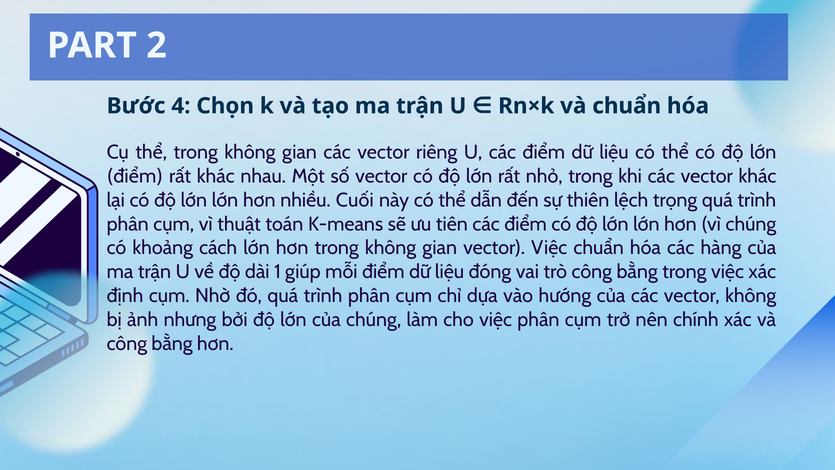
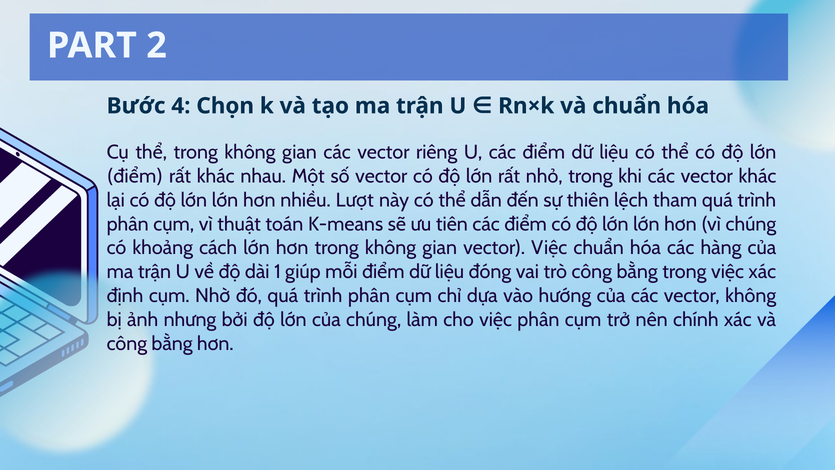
Cuối: Cuối -> Lượt
trọng: trọng -> tham
